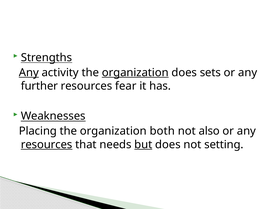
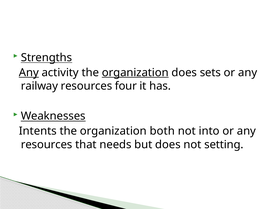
further: further -> railway
fear: fear -> four
Placing: Placing -> Intents
also: also -> into
resources at (47, 145) underline: present -> none
but underline: present -> none
